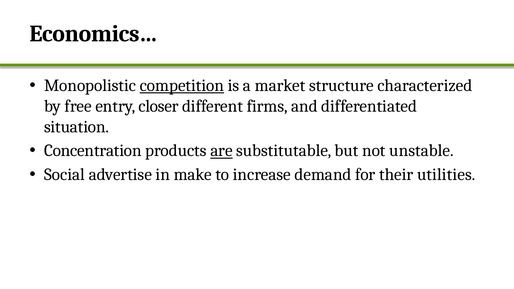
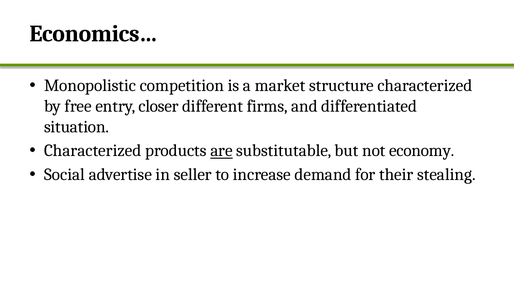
competition underline: present -> none
Concentration at (93, 151): Concentration -> Characterized
unstable: unstable -> economy
make: make -> seller
utilities: utilities -> stealing
